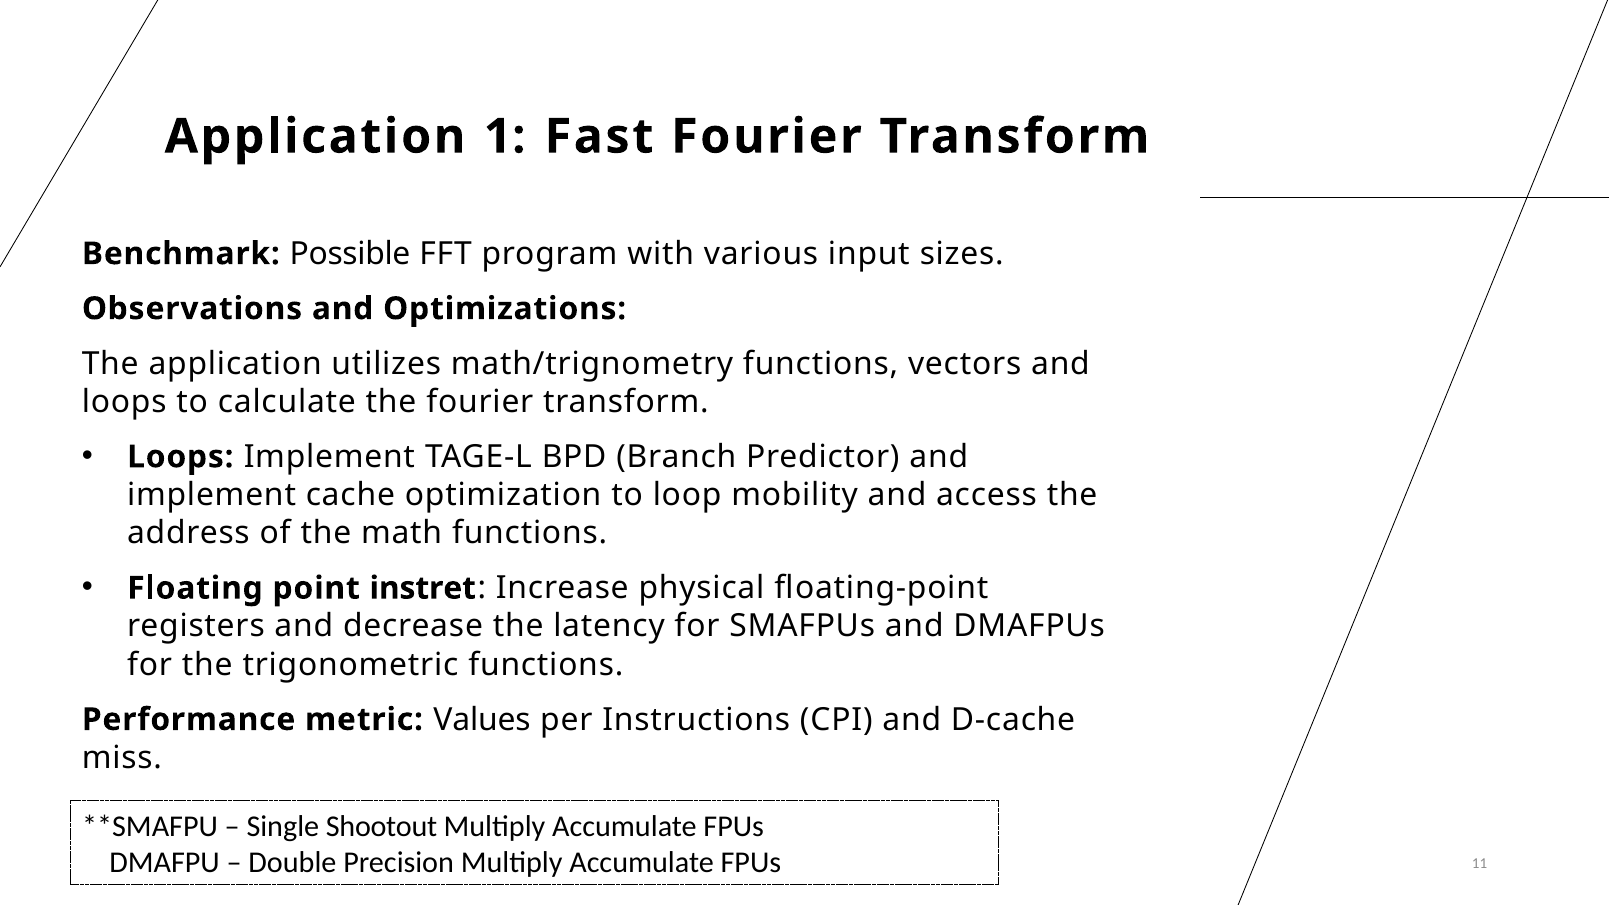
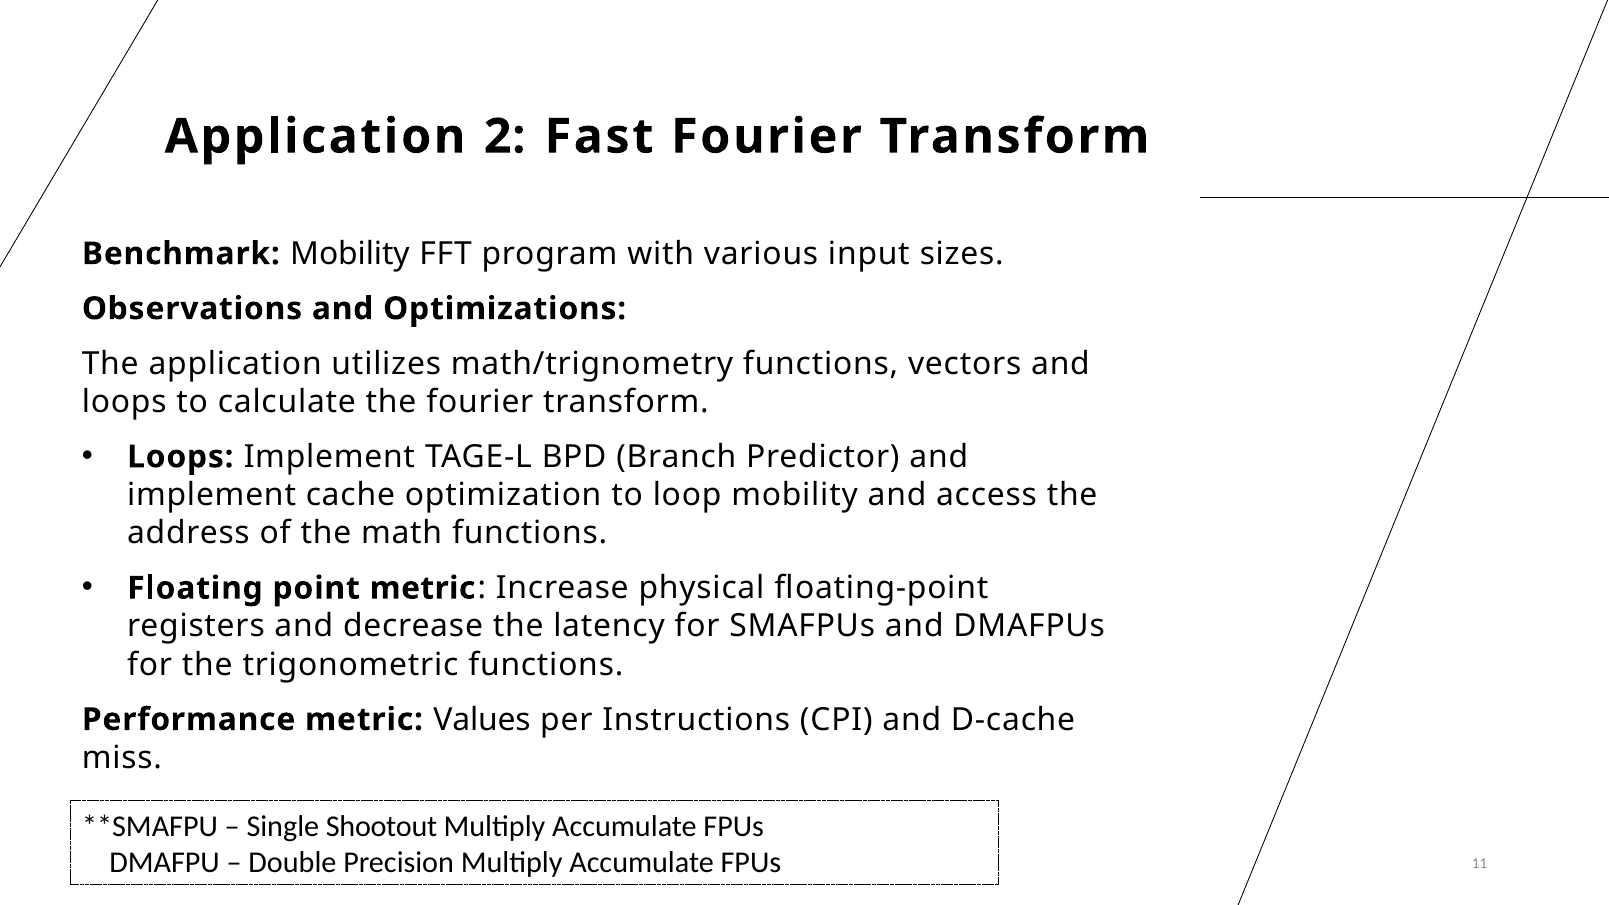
1: 1 -> 2
Benchmark Possible: Possible -> Mobility
point instret: instret -> metric
